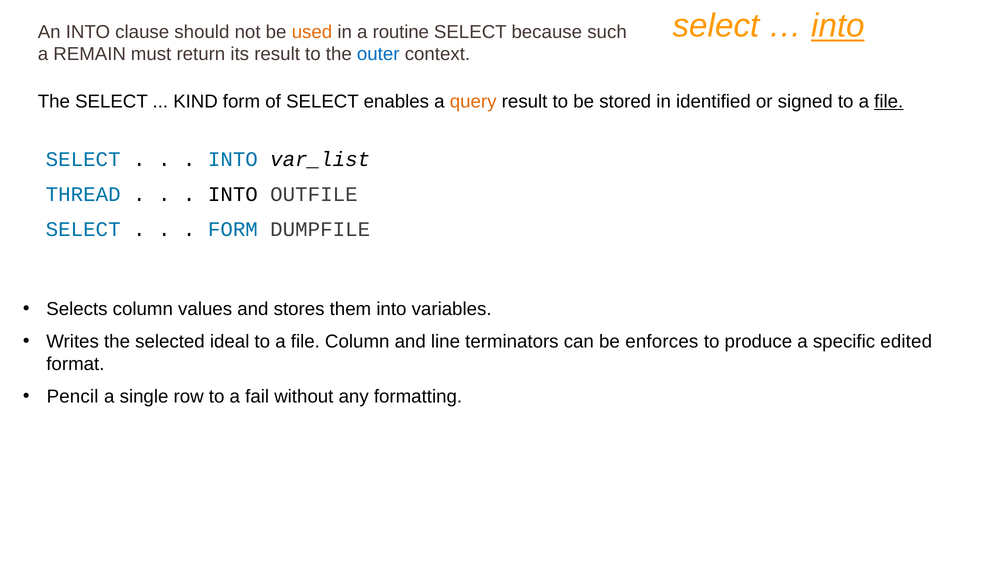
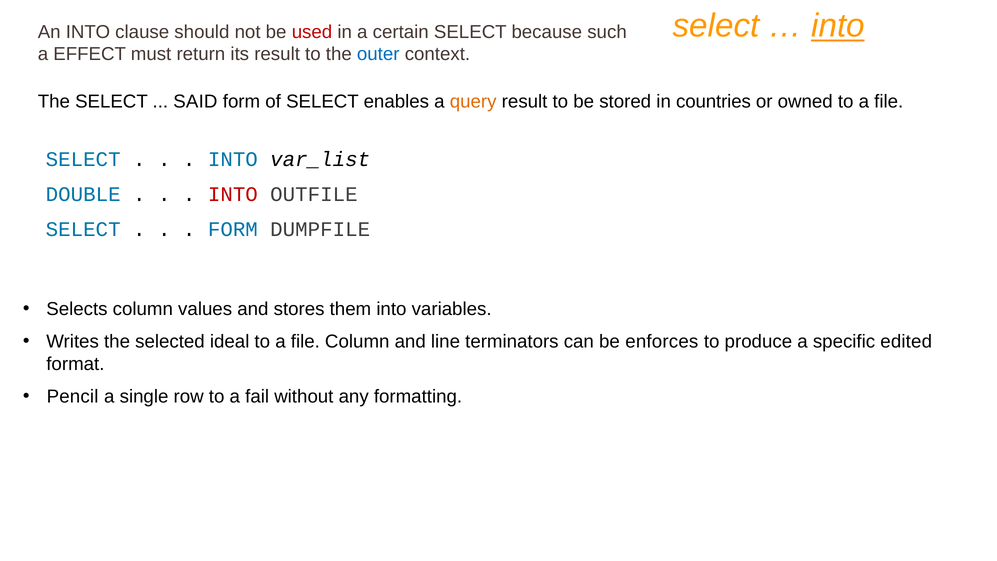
used colour: orange -> red
routine: routine -> certain
REMAIN: REMAIN -> EFFECT
KIND: KIND -> SAID
identified: identified -> countries
signed: signed -> owned
file at (889, 101) underline: present -> none
THREAD: THREAD -> DOUBLE
INTO at (233, 194) colour: black -> red
